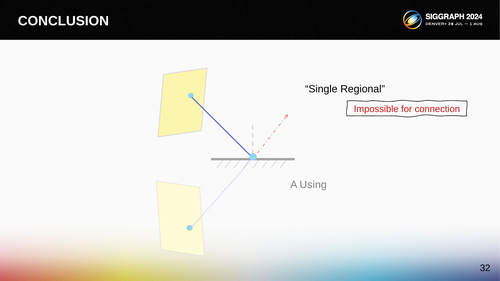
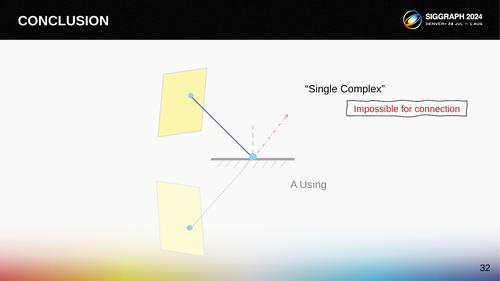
Regional: Regional -> Complex
